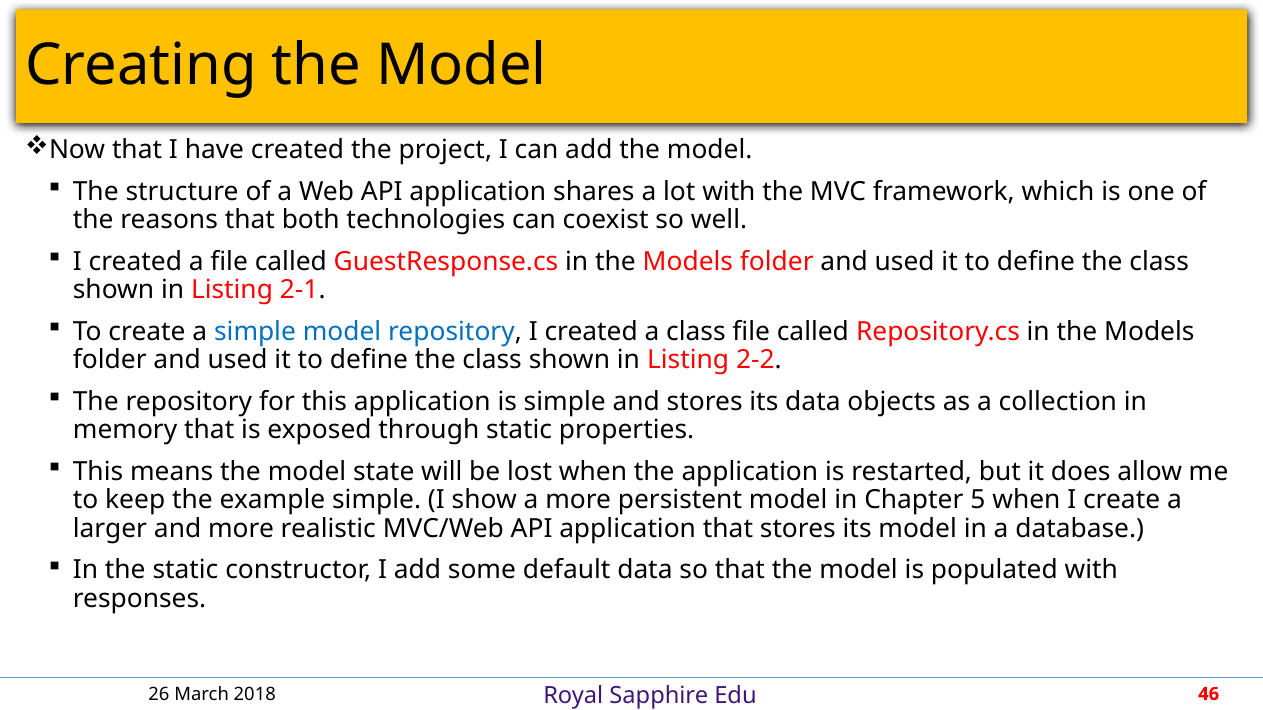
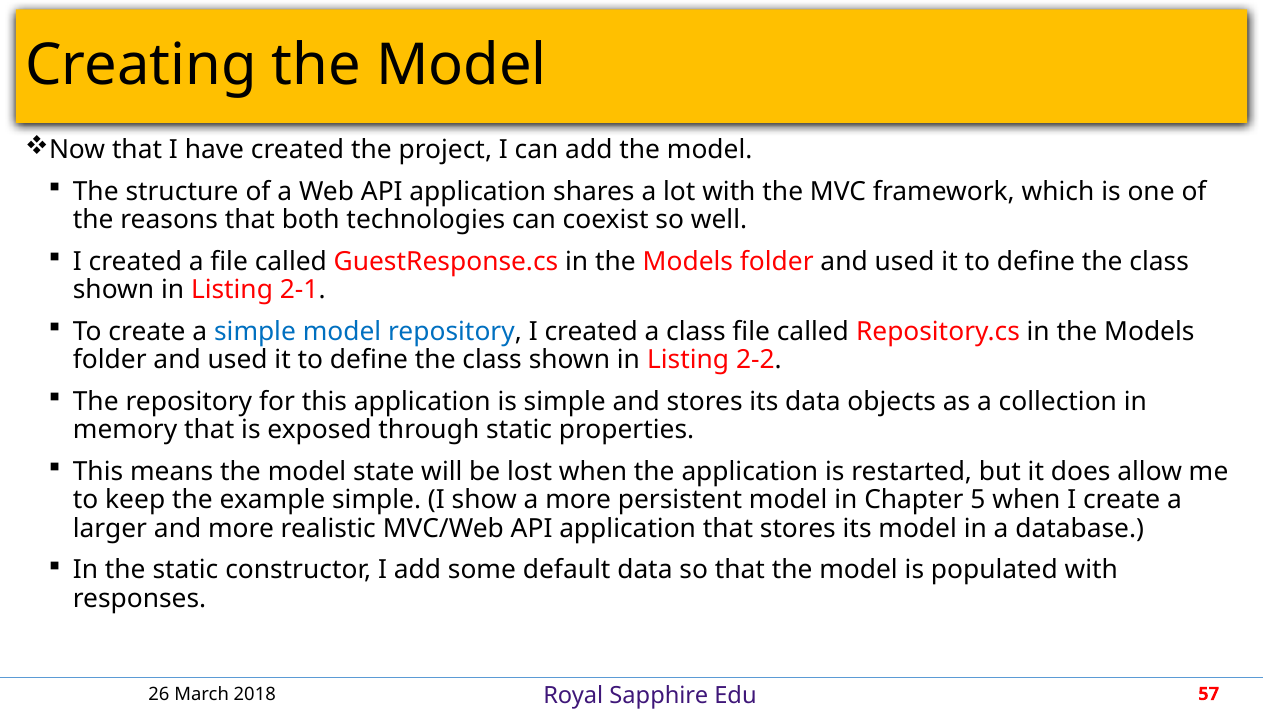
46: 46 -> 57
